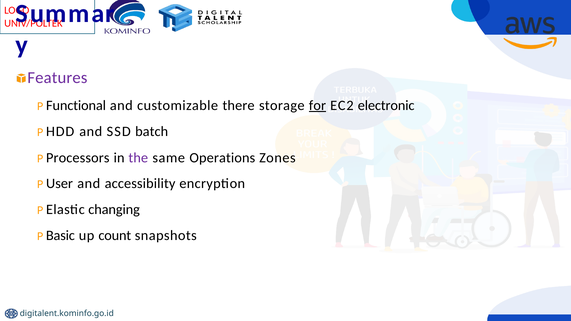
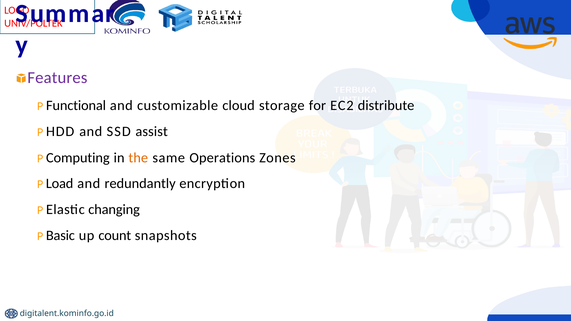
there: there -> cloud
for underline: present -> none
electronic: electronic -> distribute
batch: batch -> assist
Processors: Processors -> Computing
the colour: purple -> orange
User: User -> Load
accessibility: accessibility -> redundantly
